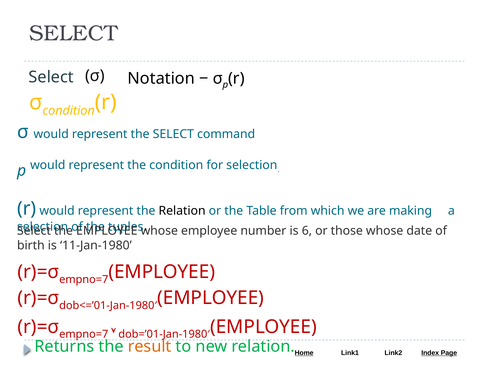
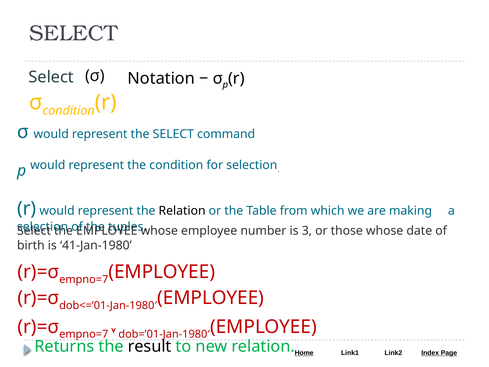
6: 6 -> 3
11-Jan-1980: 11-Jan-1980 -> 41-Jan-1980
result colour: orange -> black
